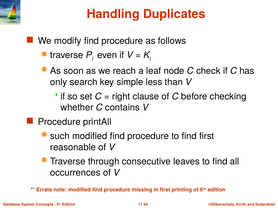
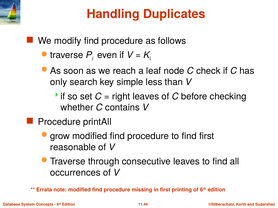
right clause: clause -> leaves
such: such -> grow
